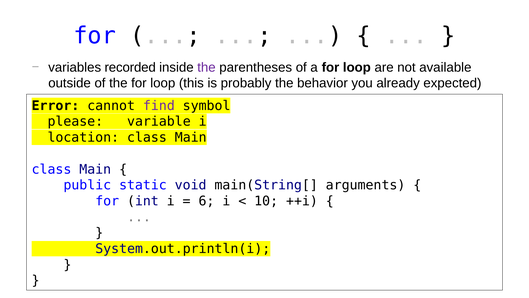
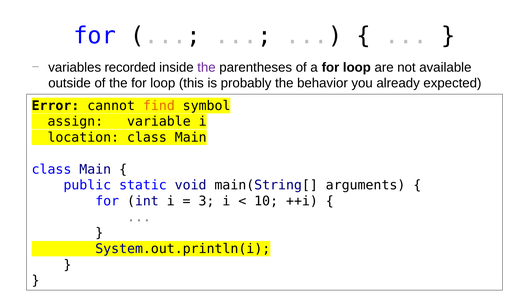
find colour: purple -> orange
please: please -> assign
6: 6 -> 3
